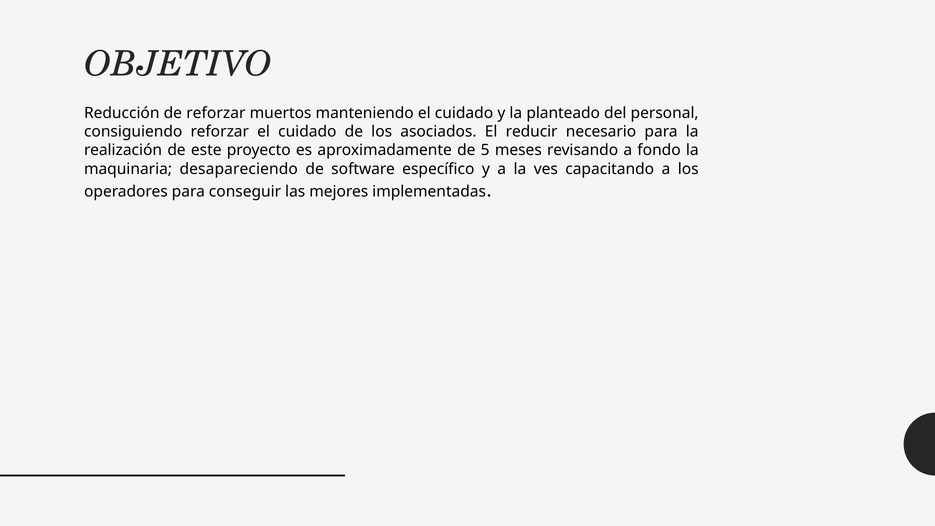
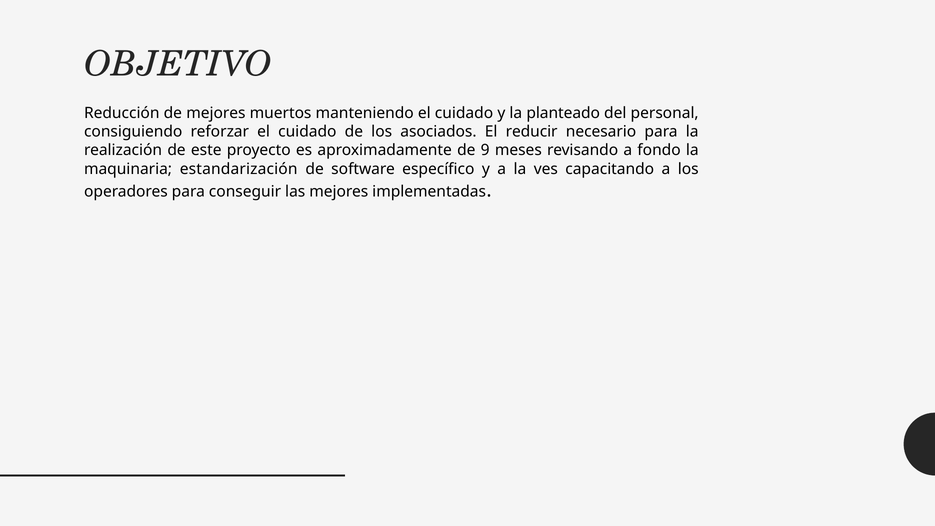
de reforzar: reforzar -> mejores
5: 5 -> 9
desapareciendo: desapareciendo -> estandarización
